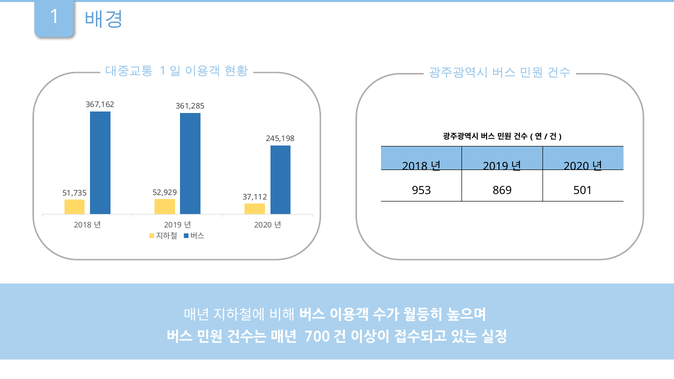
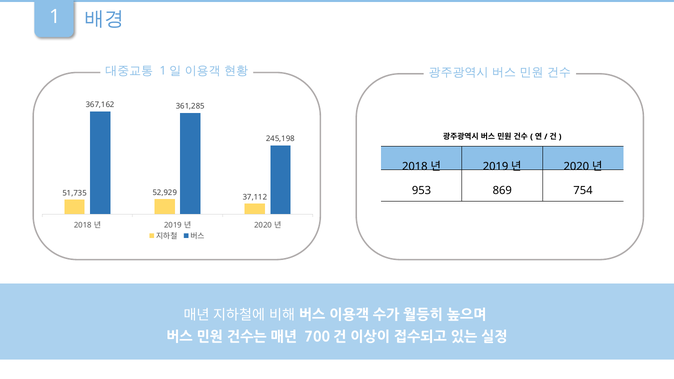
501: 501 -> 754
